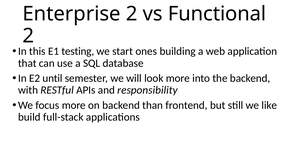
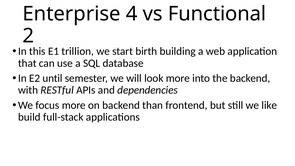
Enterprise 2: 2 -> 4
testing: testing -> trillion
ones: ones -> birth
responsibility: responsibility -> dependencies
